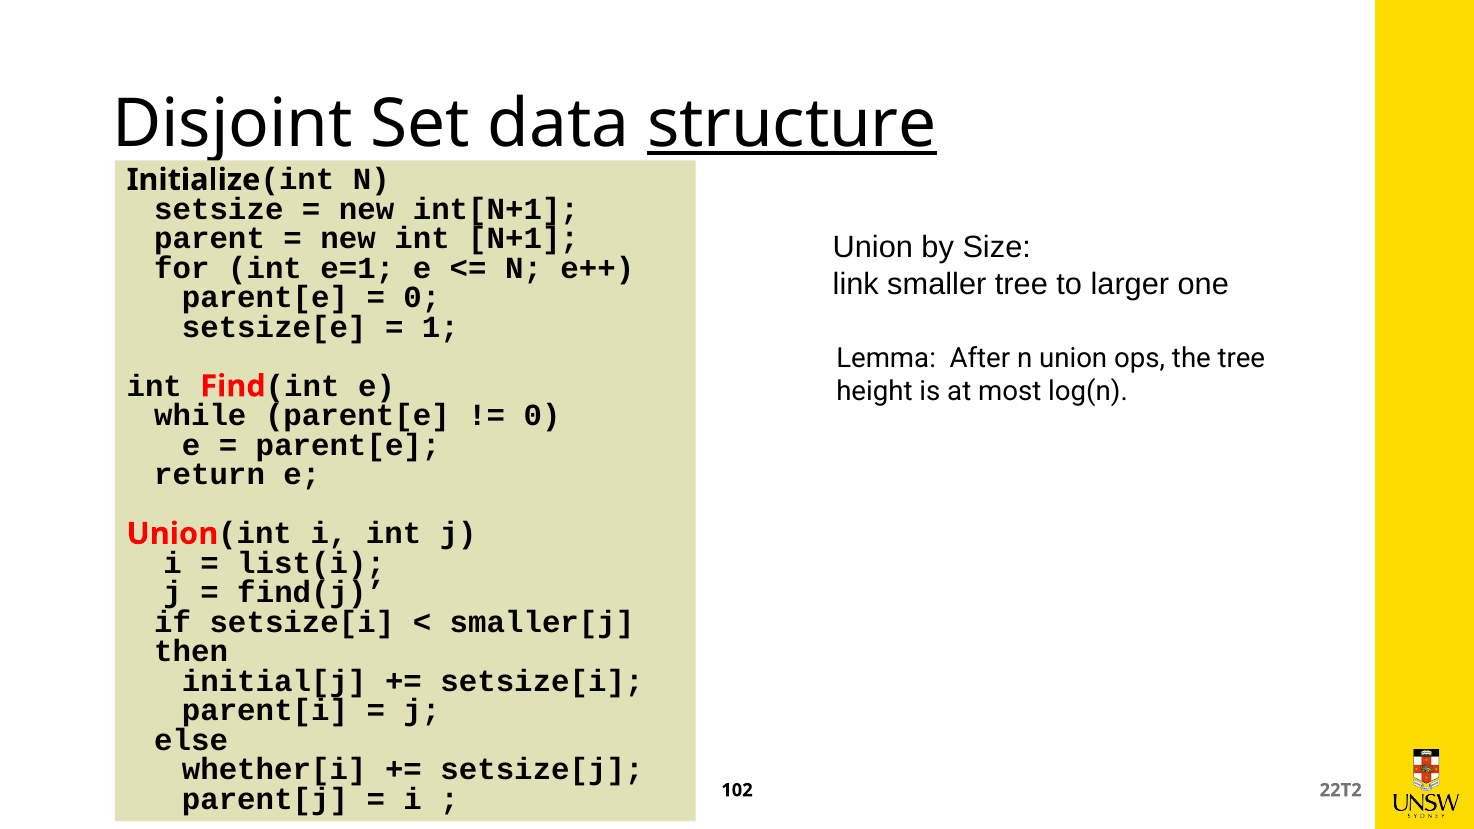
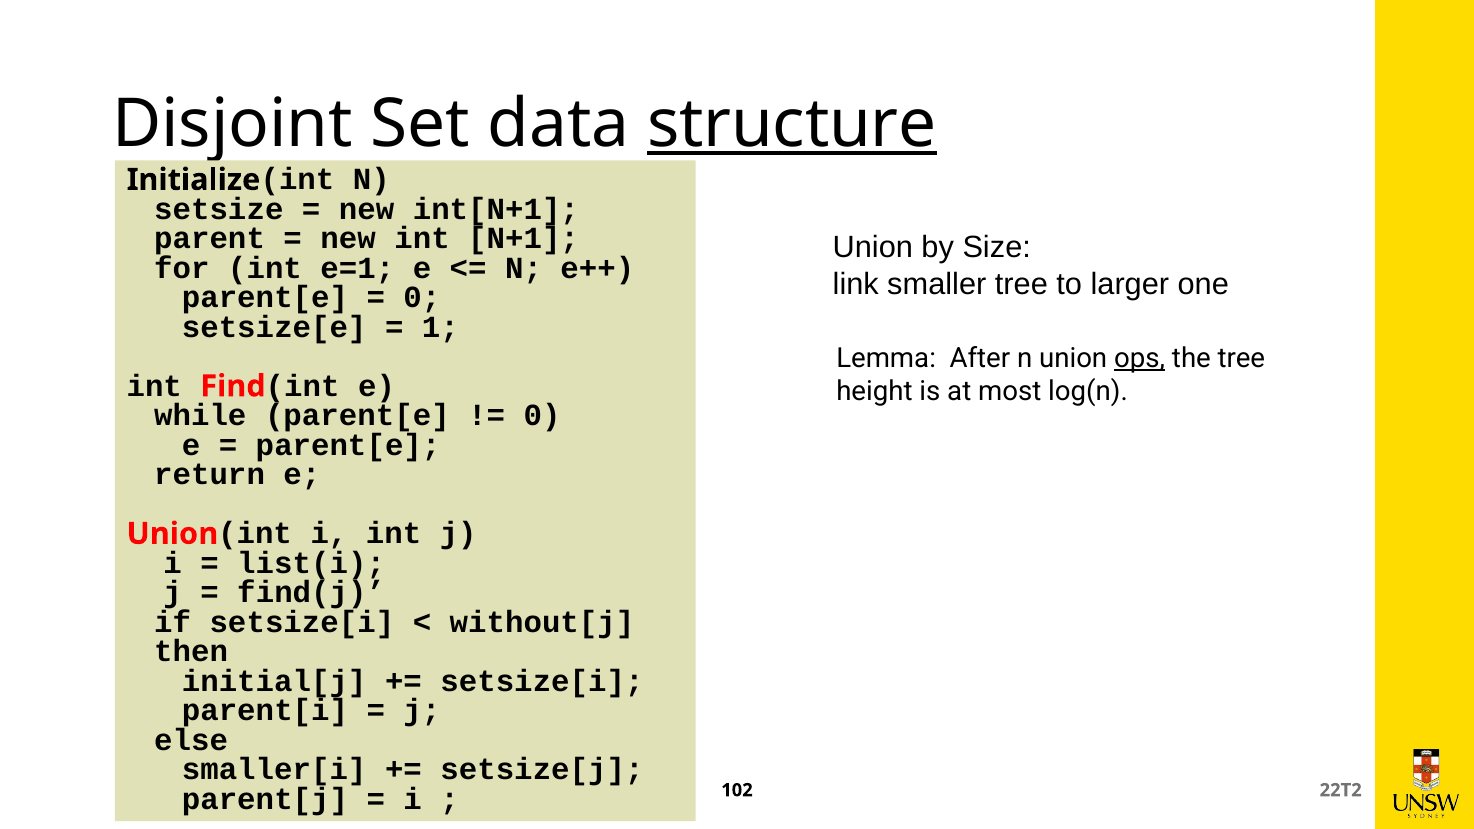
ops underline: none -> present
smaller[j: smaller[j -> without[j
whether[i: whether[i -> smaller[i
